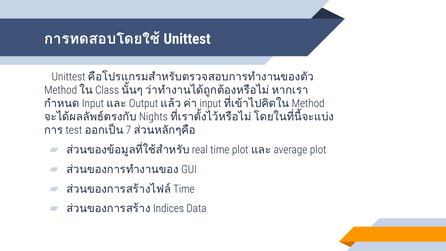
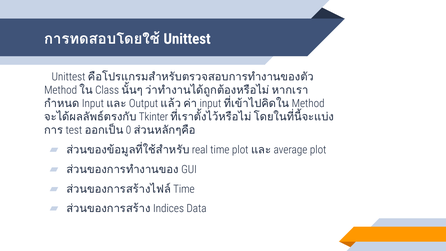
Nights: Nights -> Tkinter
7: 7 -> 0
